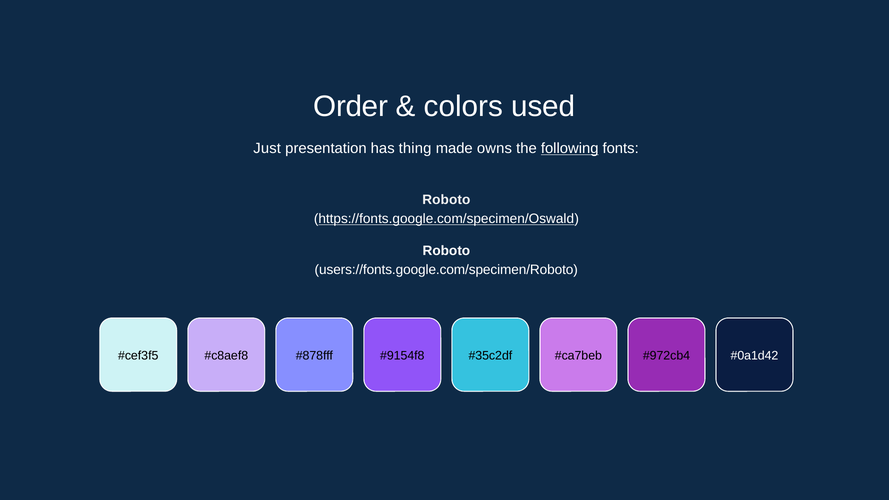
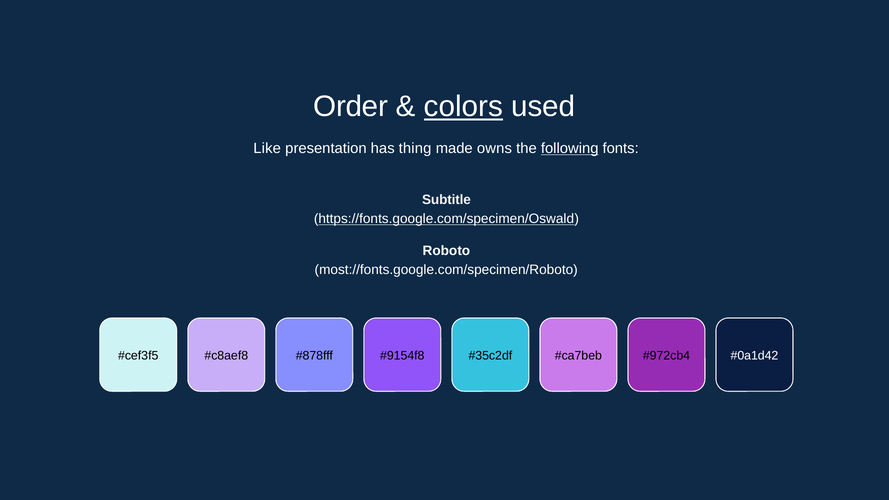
colors underline: none -> present
Just: Just -> Like
Roboto at (446, 200): Roboto -> Subtitle
users://fonts.google.com/specimen/Roboto: users://fonts.google.com/specimen/Roboto -> most://fonts.google.com/specimen/Roboto
